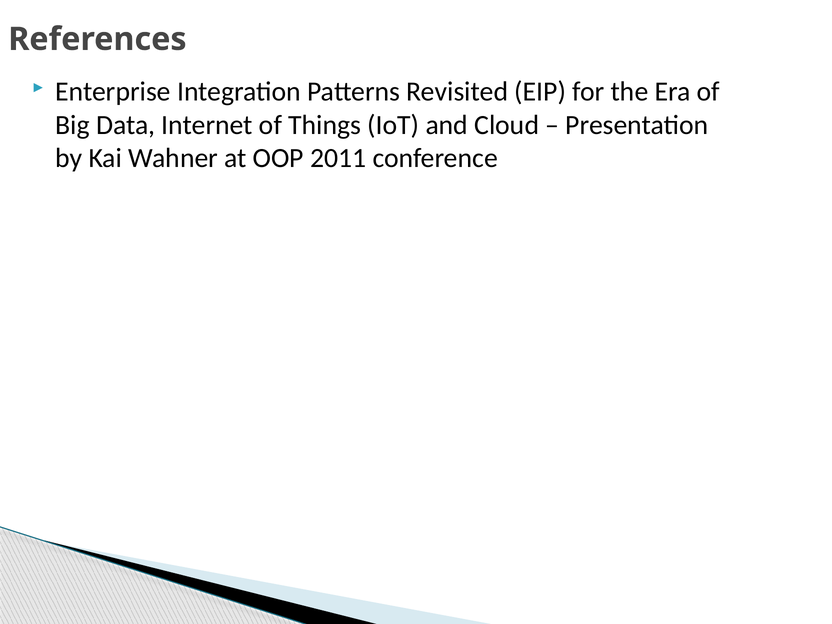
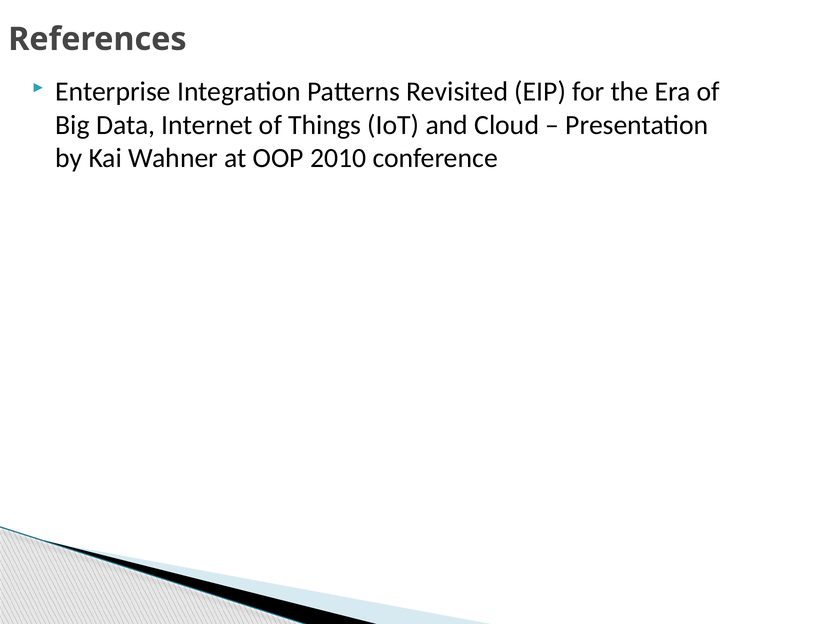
2011: 2011 -> 2010
